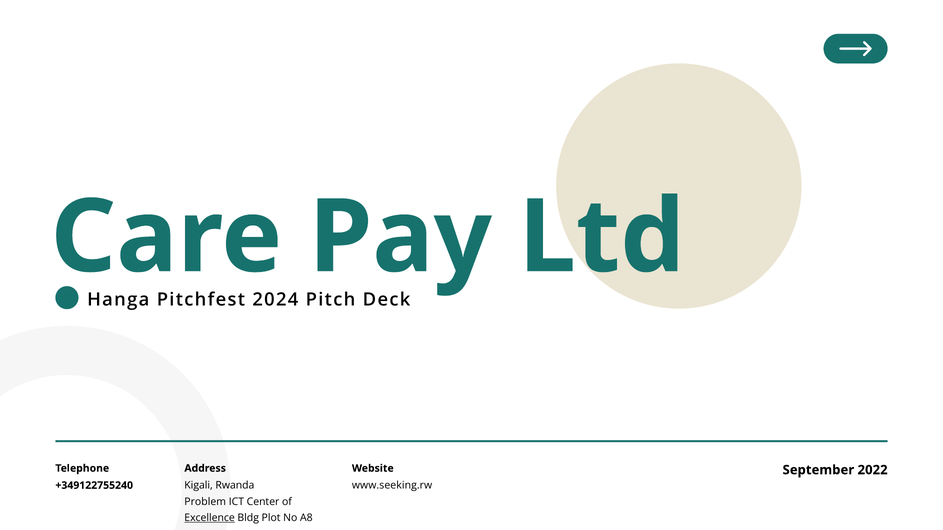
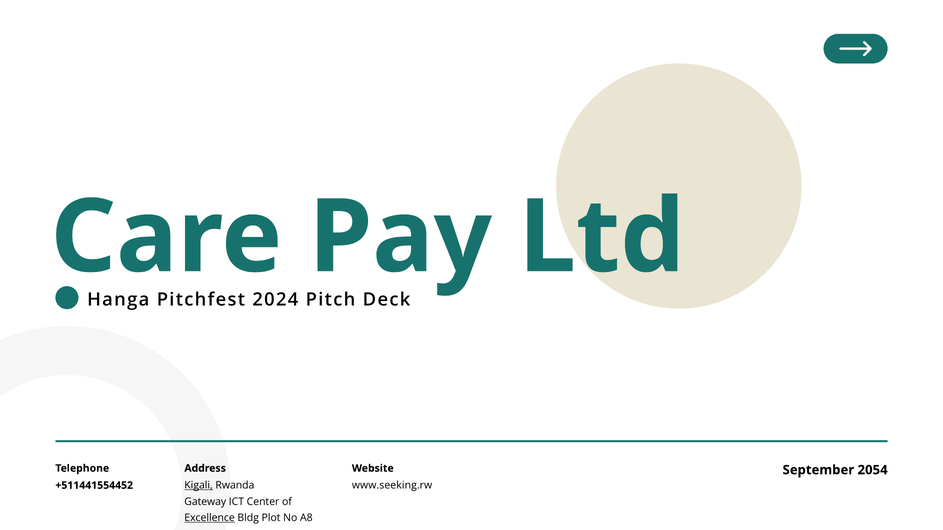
2022: 2022 -> 2054
Kigali underline: none -> present
+349122755240: +349122755240 -> +511441554452
Problem: Problem -> Gateway
